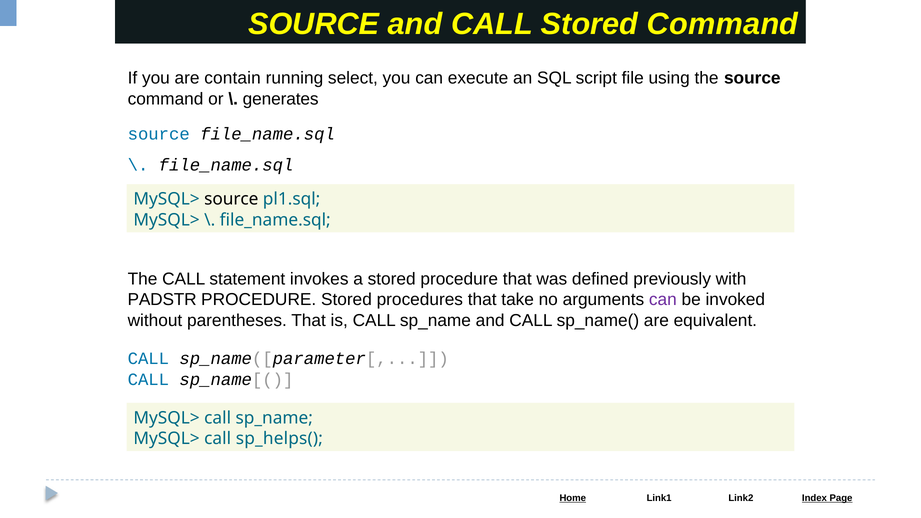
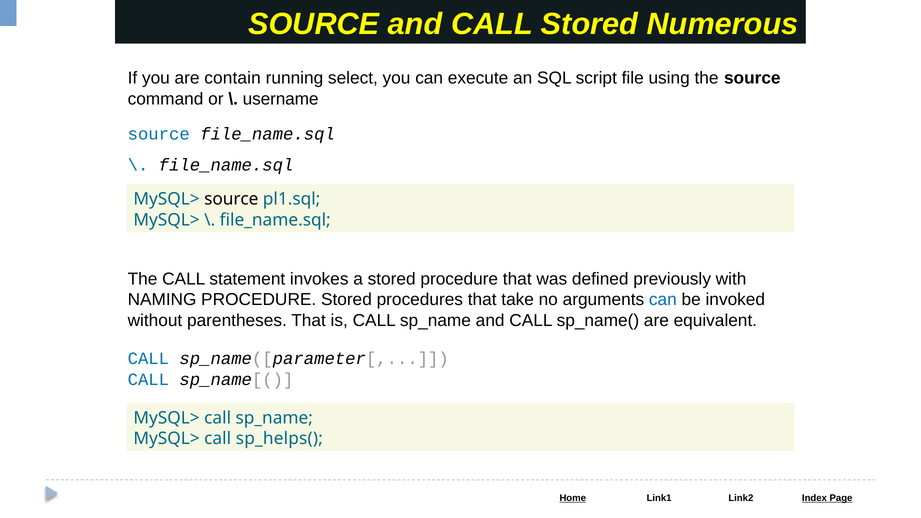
Stored Command: Command -> Numerous
generates: generates -> username
PADSTR: PADSTR -> NAMING
can at (663, 300) colour: purple -> blue
